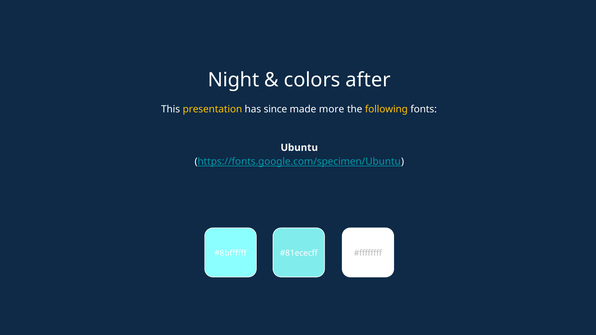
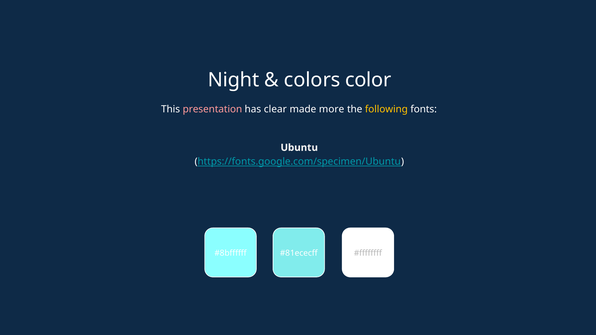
after: after -> color
presentation colour: yellow -> pink
since: since -> clear
